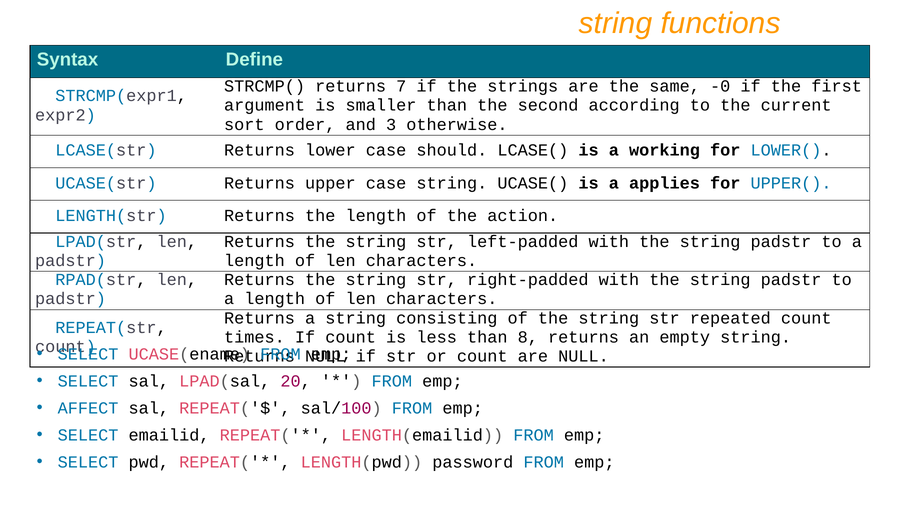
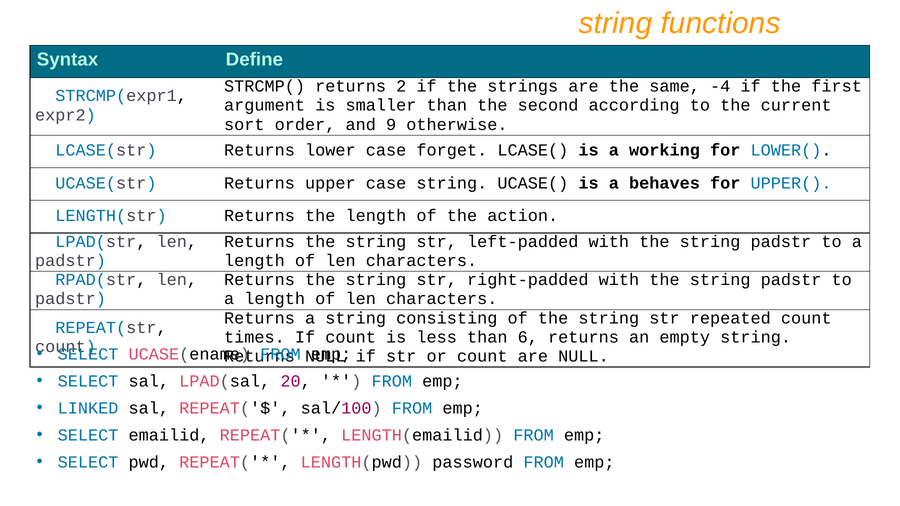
7: 7 -> 2
-0: -0 -> -4
3: 3 -> 9
should: should -> forget
applies: applies -> behaves
8: 8 -> 6
AFFECT: AFFECT -> LINKED
